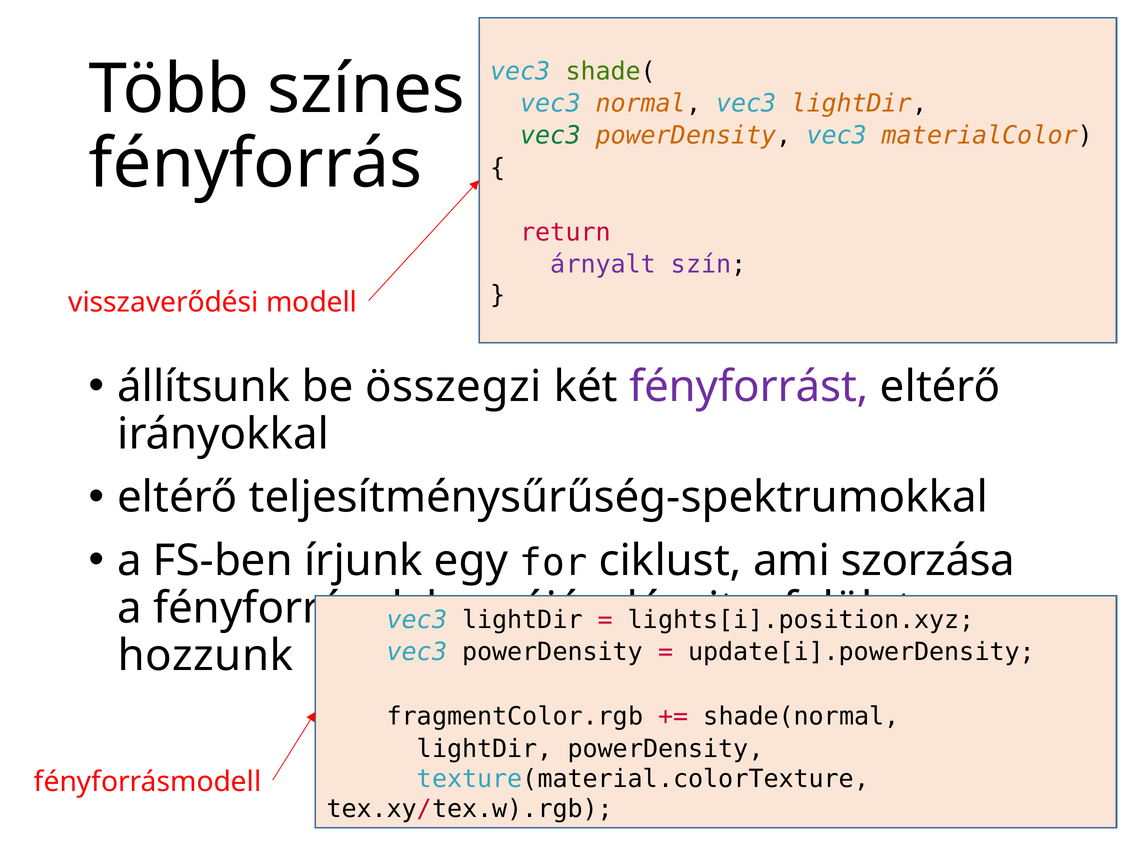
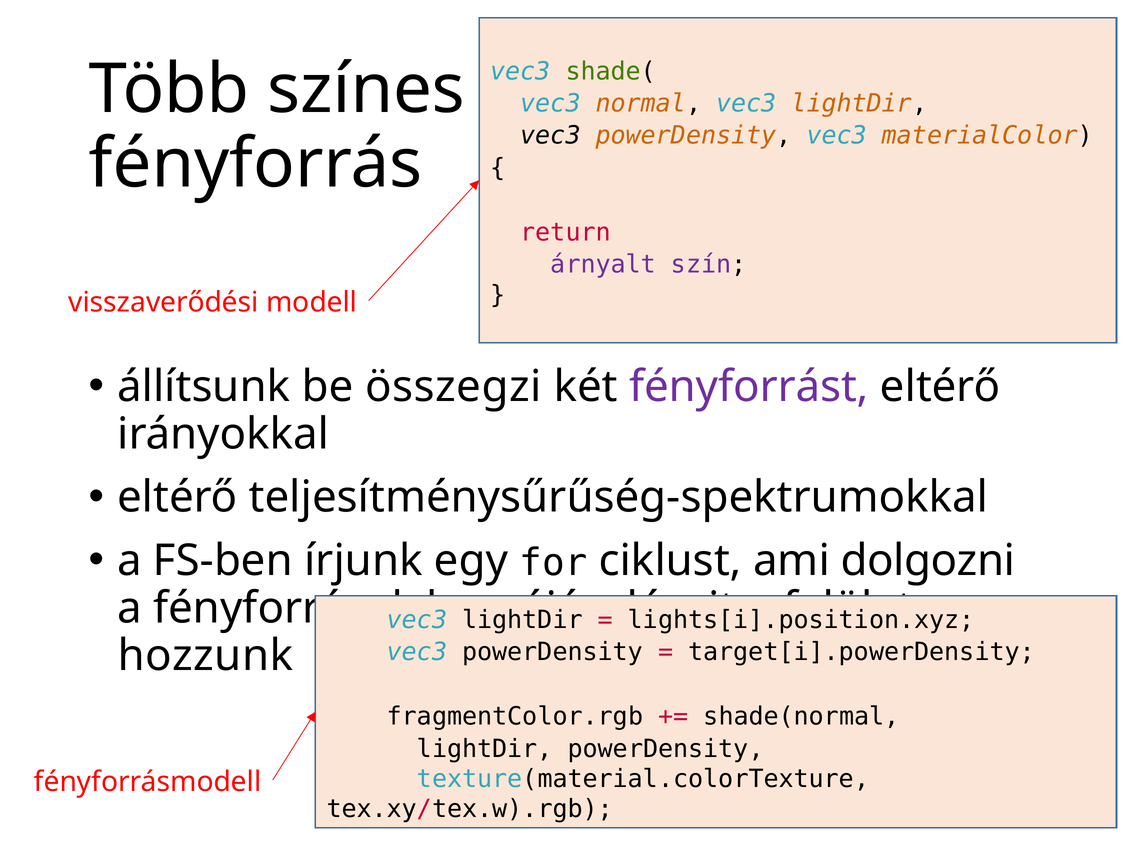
vec3 at (550, 136) colour: green -> black
szorzása: szorzása -> dolgozni
update[i].powerDensity: update[i].powerDensity -> target[i].powerDensity
